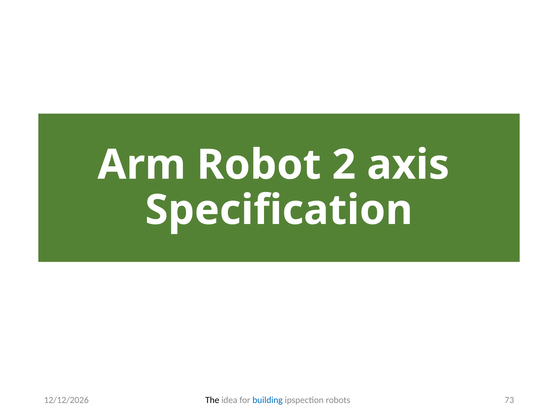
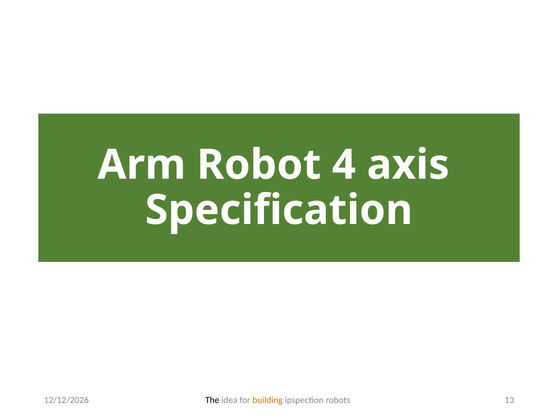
2: 2 -> 4
building colour: blue -> orange
73: 73 -> 13
